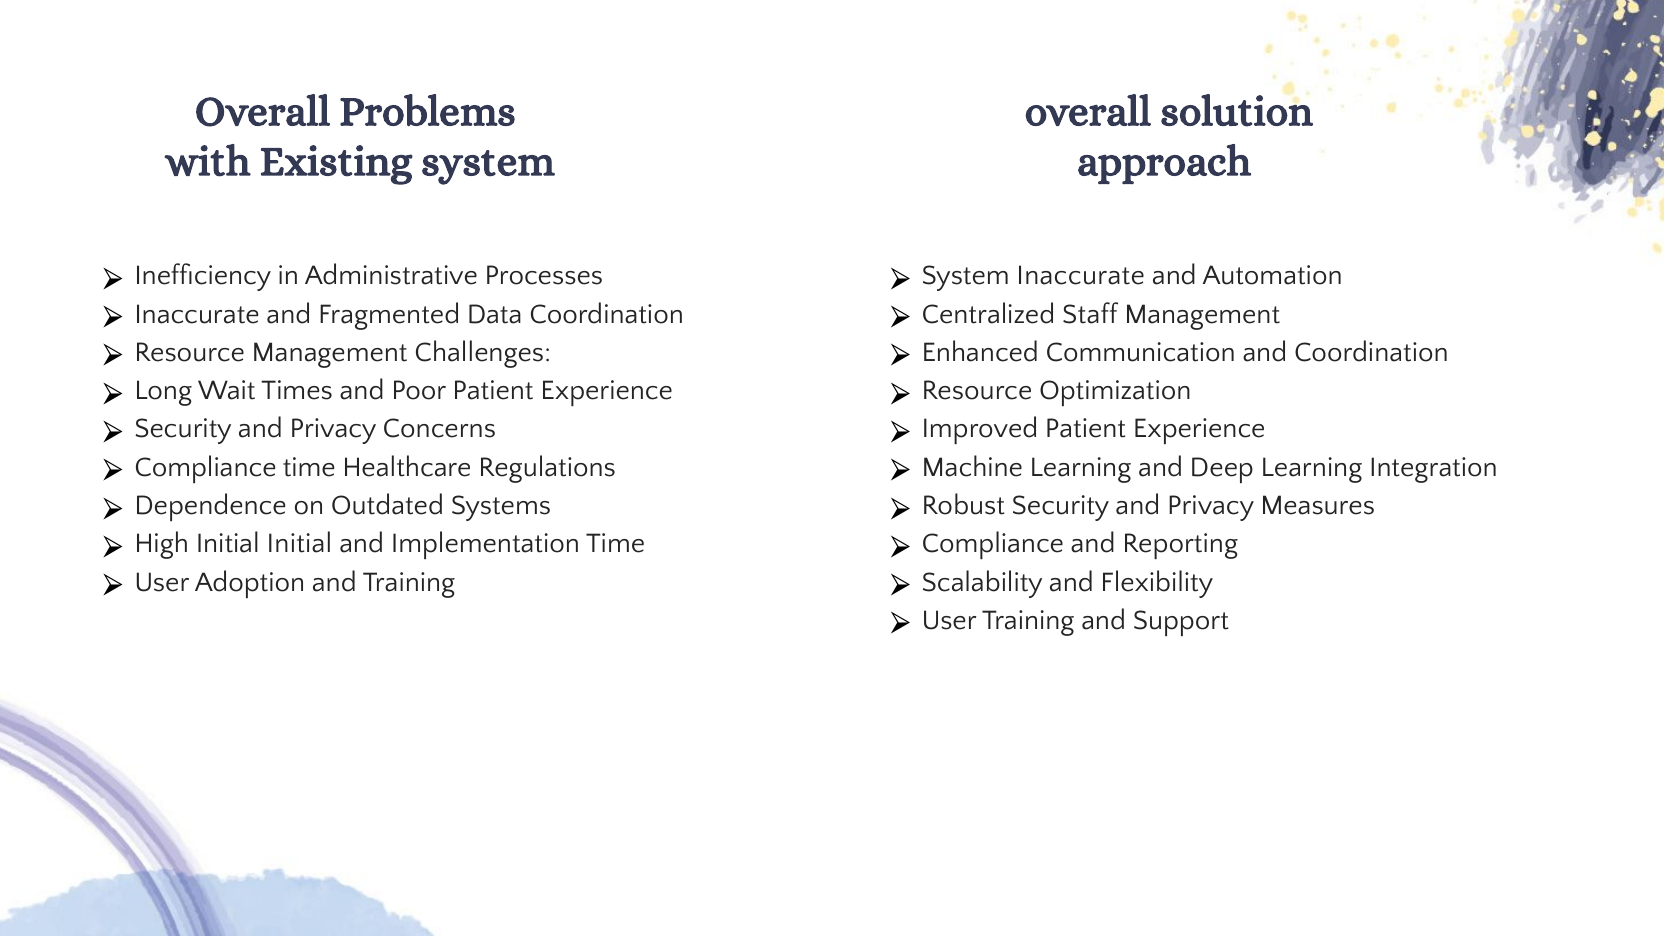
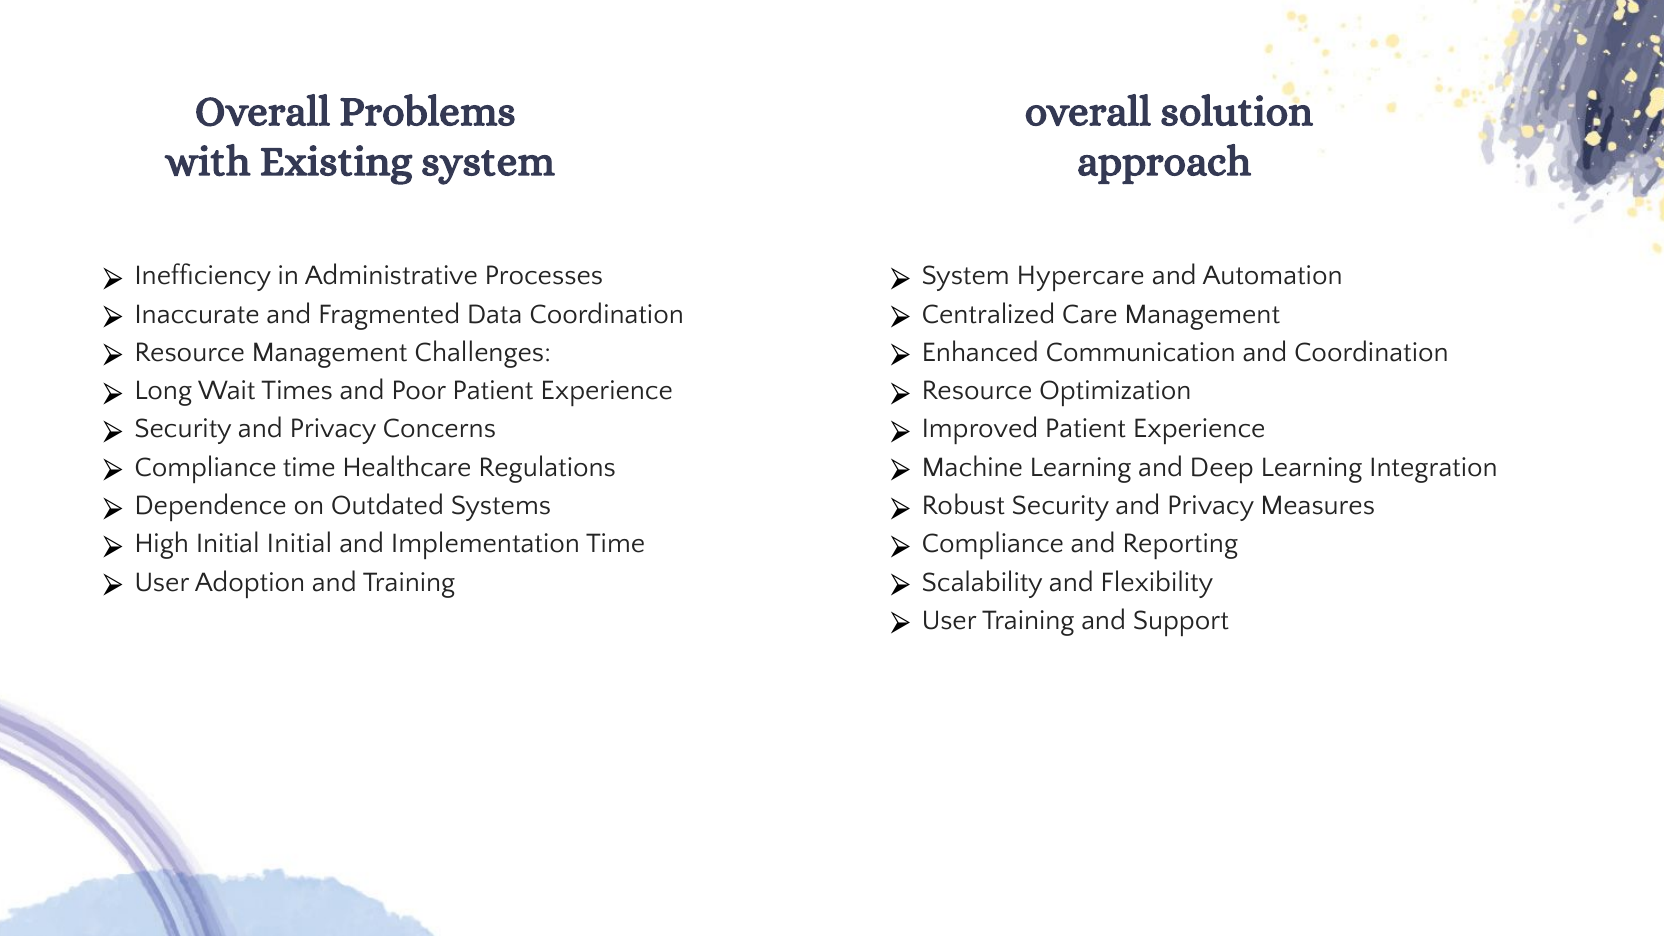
System Inaccurate: Inaccurate -> Hypercare
Staff: Staff -> Care
